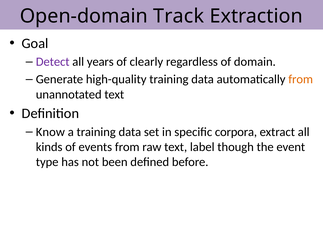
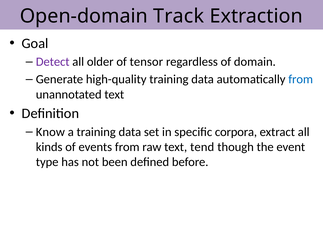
years: years -> older
clearly: clearly -> tensor
from at (301, 79) colour: orange -> blue
label: label -> tend
